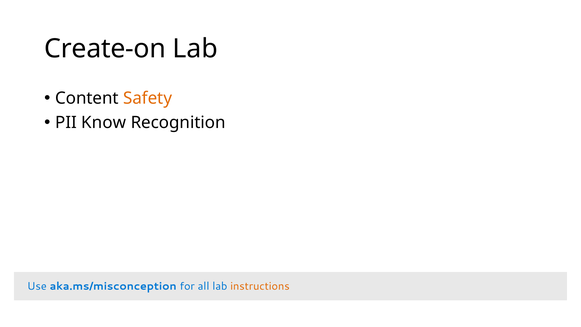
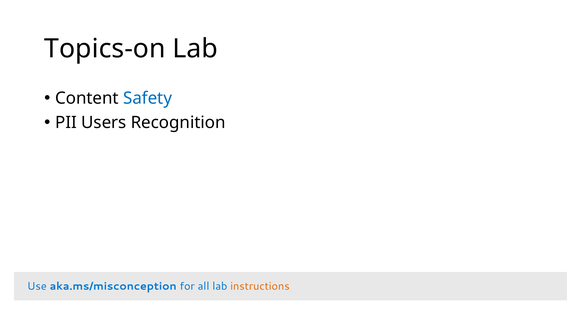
Create-on: Create-on -> Topics-on
Safety colour: orange -> blue
Know: Know -> Users
